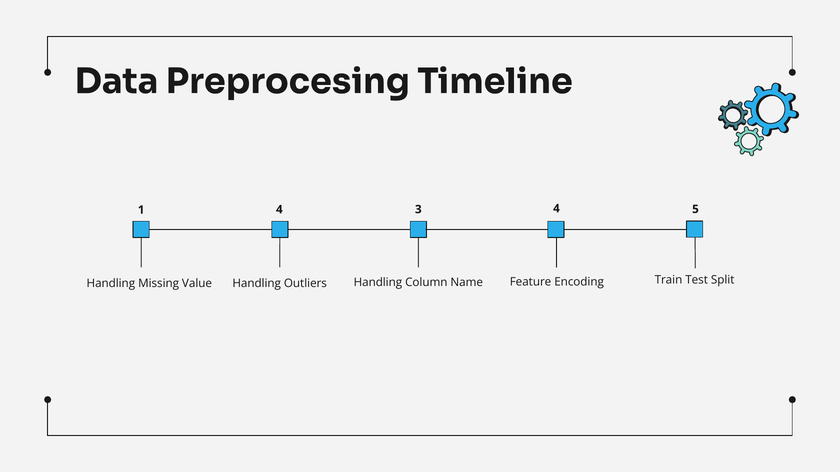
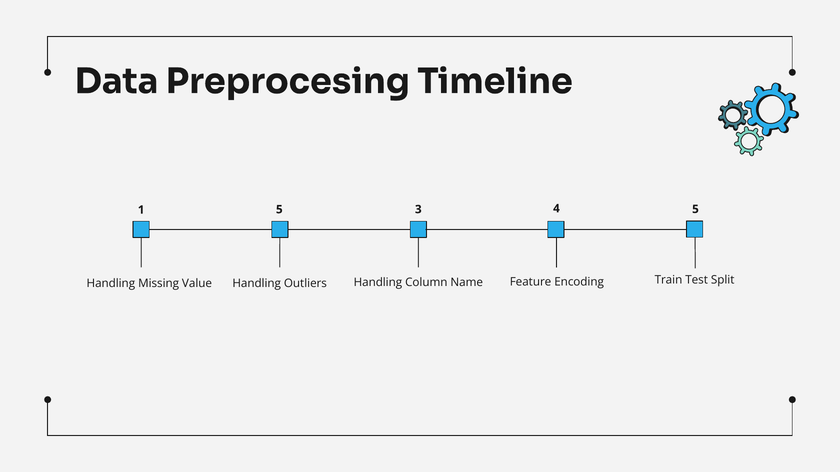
1 4: 4 -> 5
